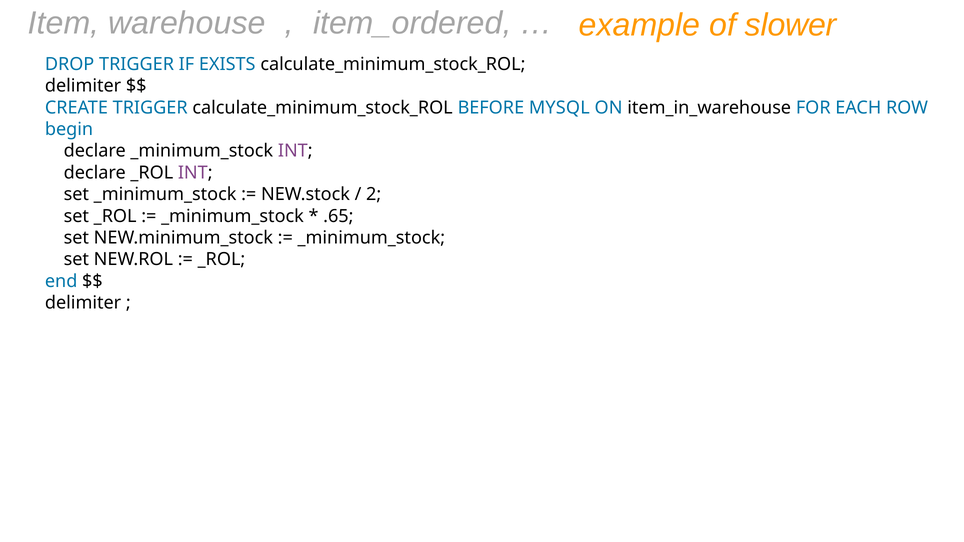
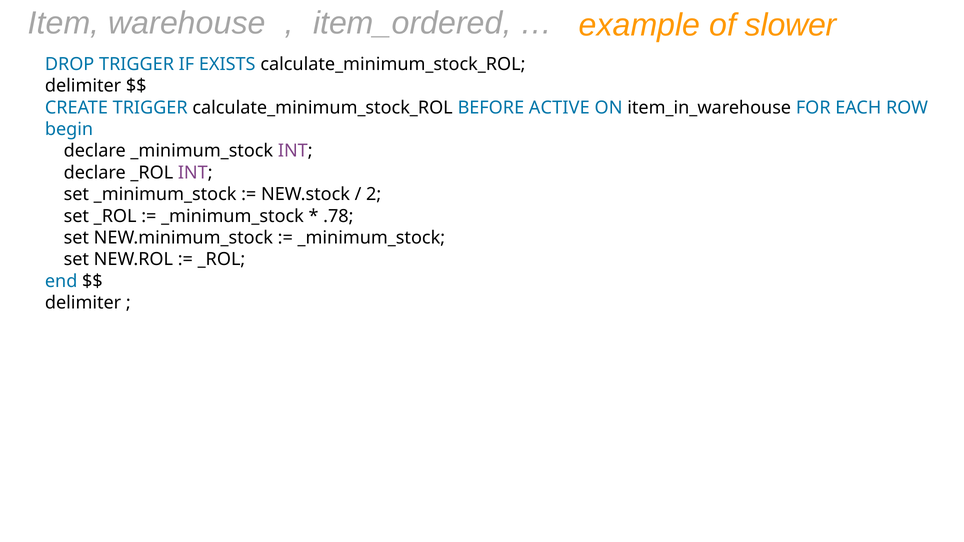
MYSQL: MYSQL -> ACTIVE
.65: .65 -> .78
